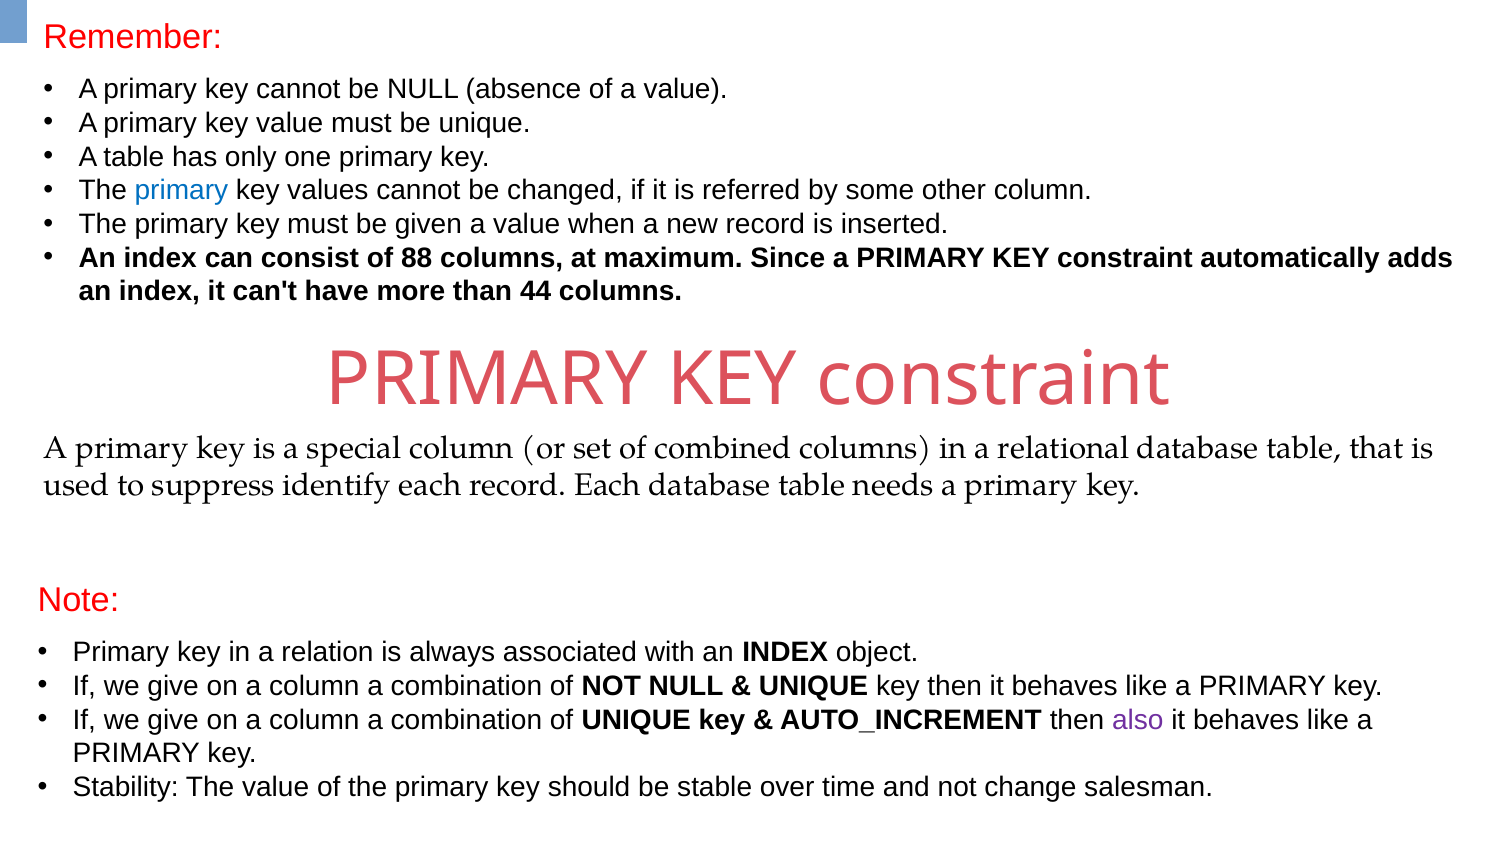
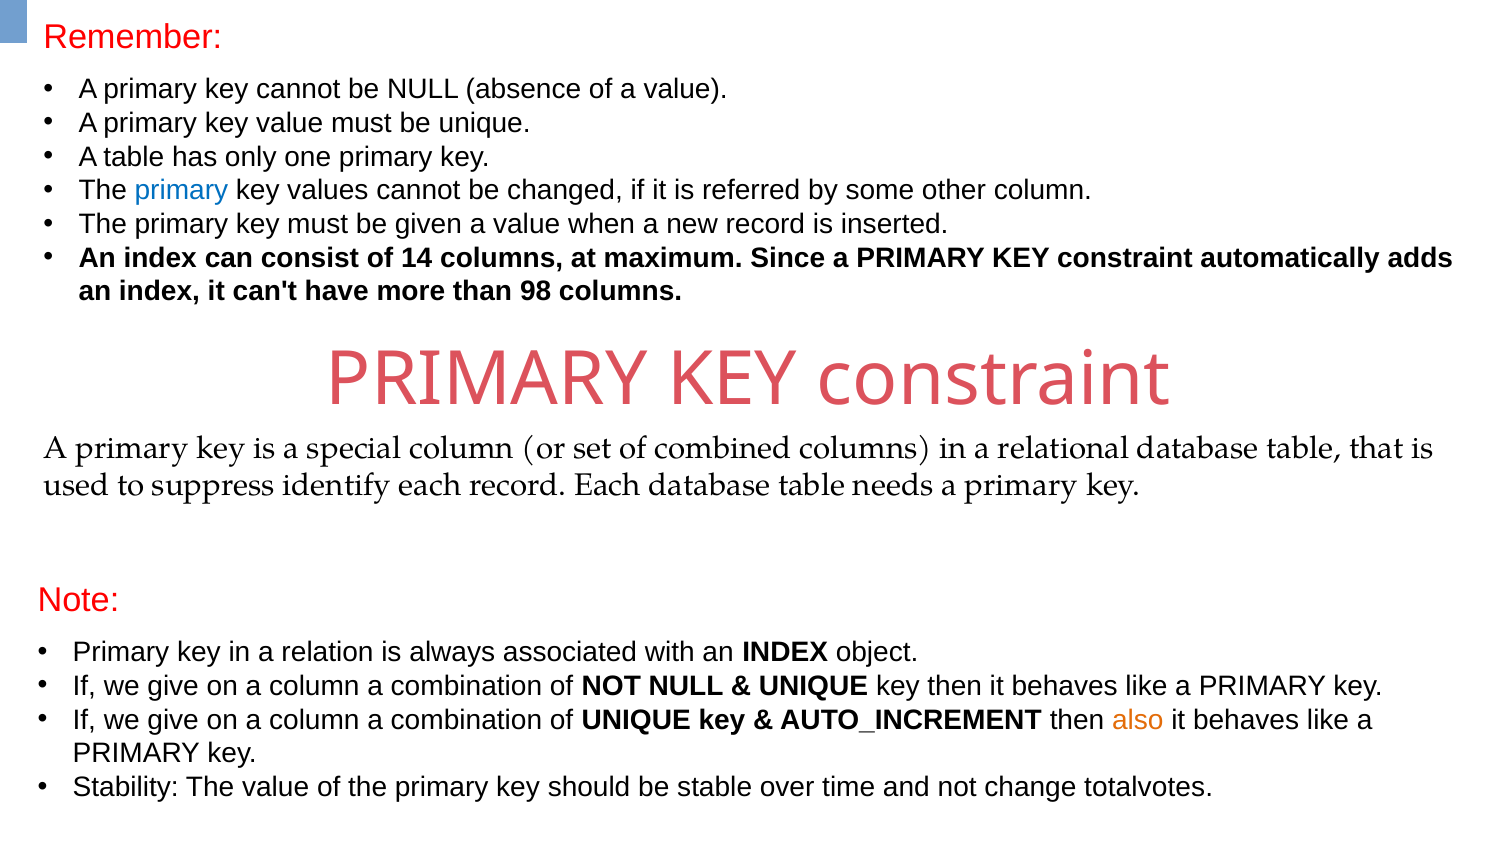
88: 88 -> 14
44: 44 -> 98
also colour: purple -> orange
salesman: salesman -> totalvotes
